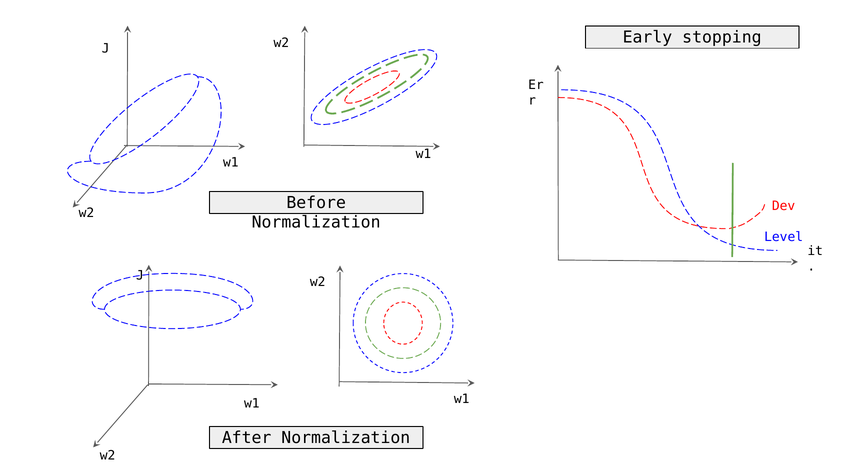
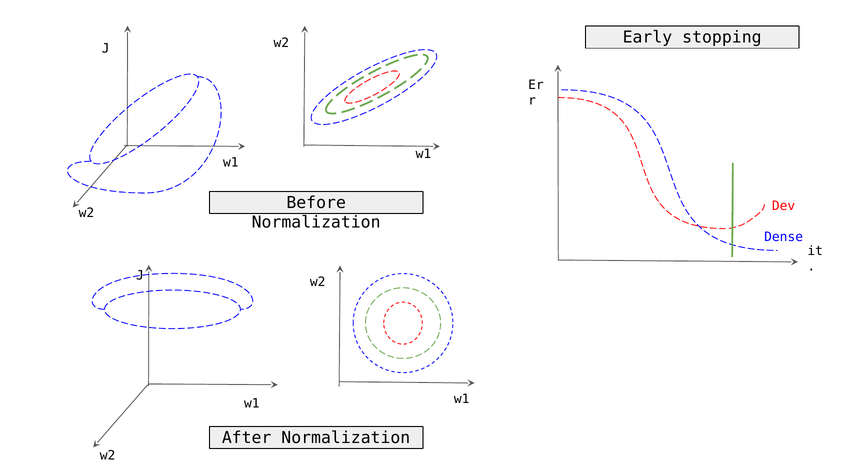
Level: Level -> Dense
